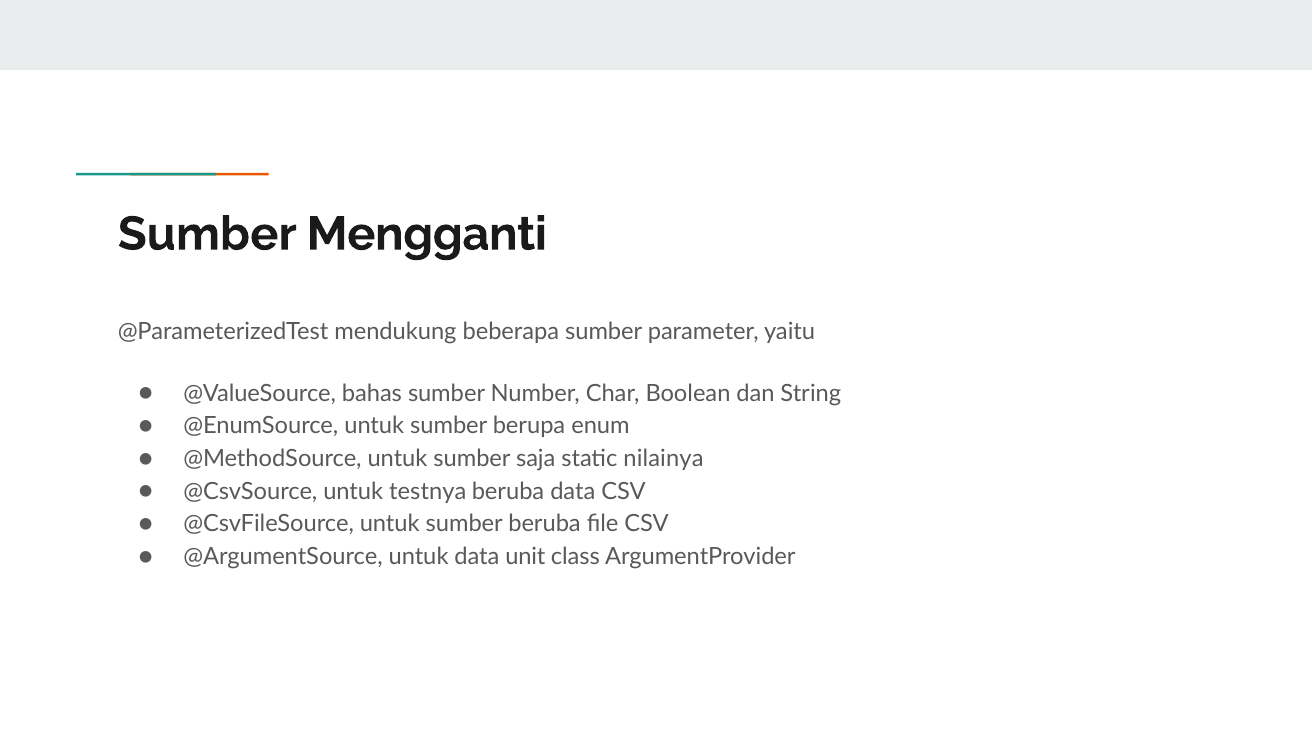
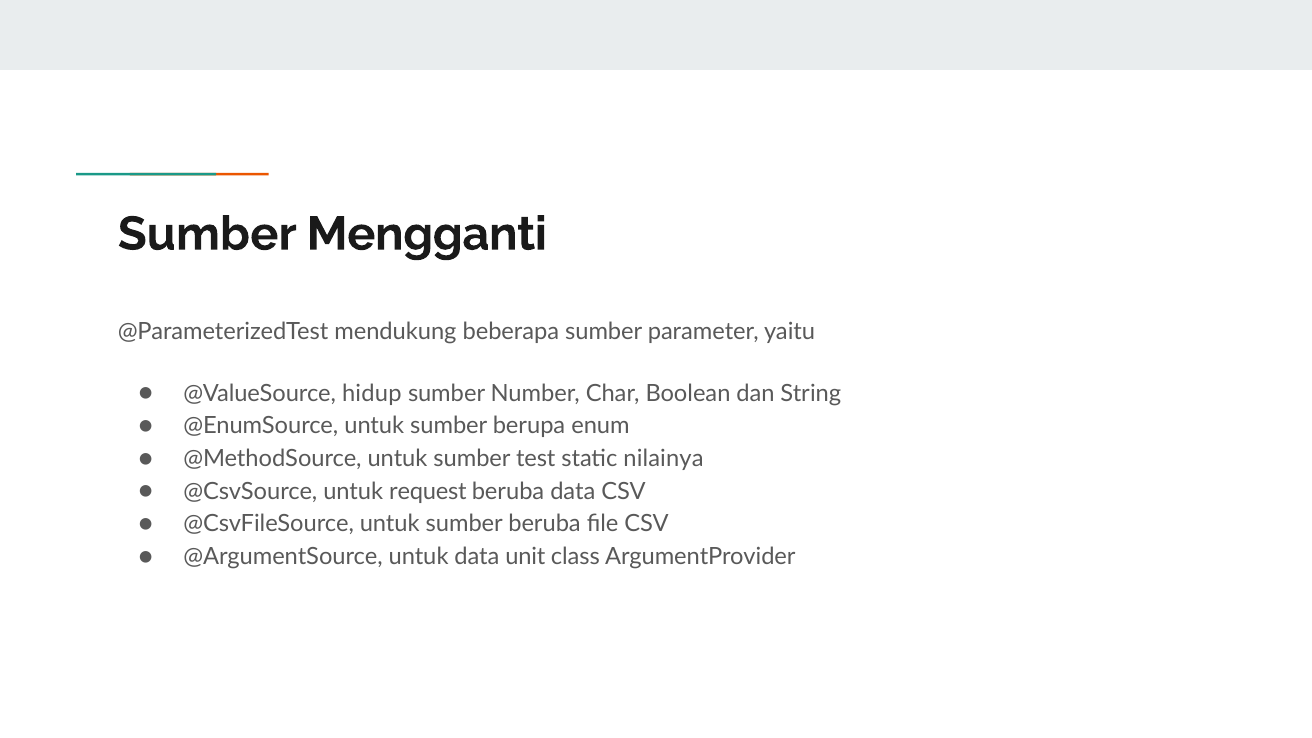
bahas: bahas -> hidup
saja: saja -> test
testnya: testnya -> request
